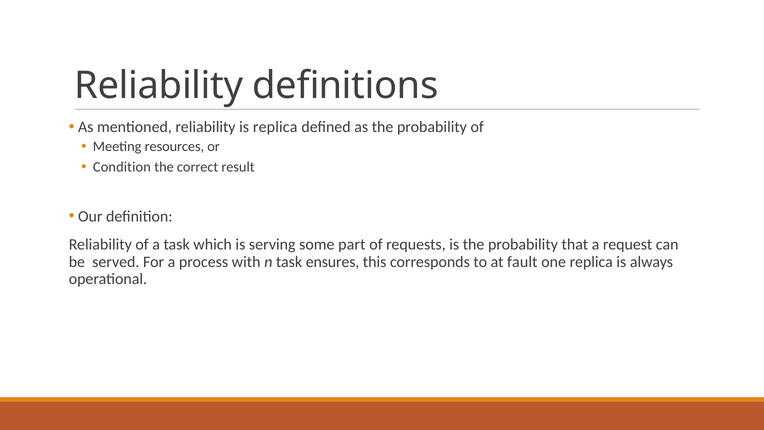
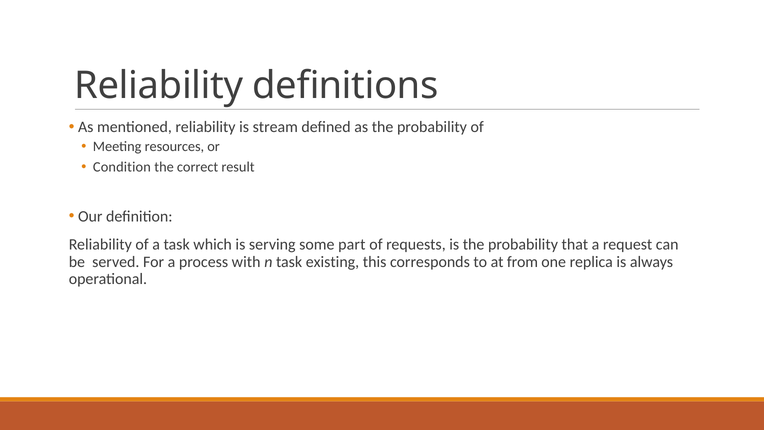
is replica: replica -> stream
ensures: ensures -> existing
fault: fault -> from
